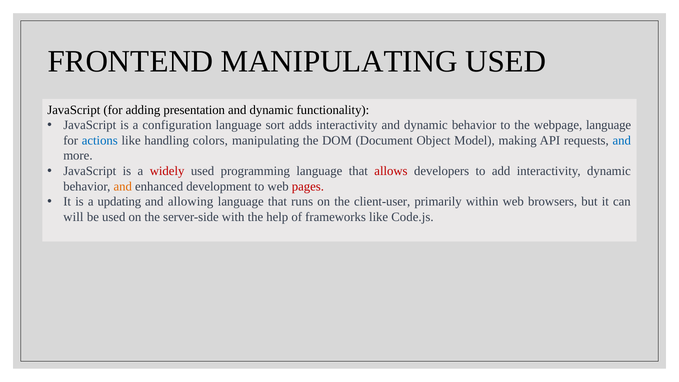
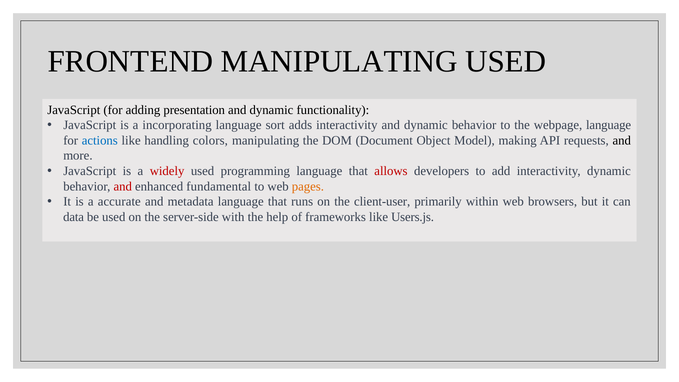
configuration: configuration -> incorporating
and at (622, 140) colour: blue -> black
and at (123, 186) colour: orange -> red
development: development -> fundamental
pages colour: red -> orange
updating: updating -> accurate
allowing: allowing -> metadata
will: will -> data
Code.js: Code.js -> Users.js
